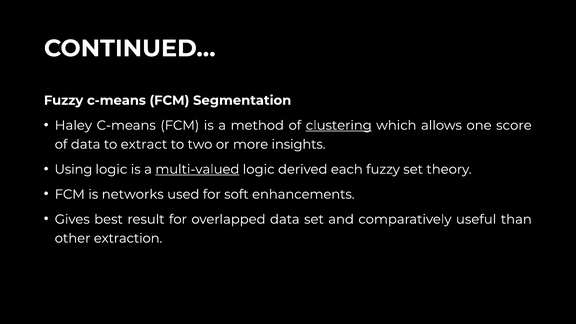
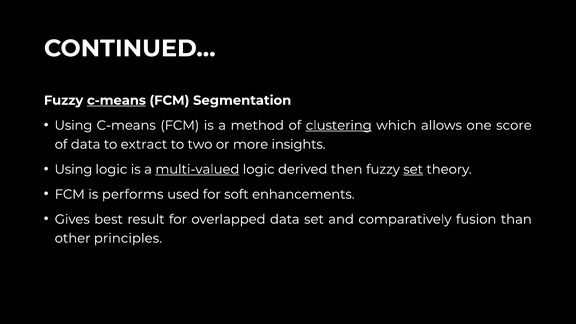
c-means at (116, 100) underline: none -> present
Haley at (73, 125): Haley -> Using
each: each -> then
set at (413, 169) underline: none -> present
networks: networks -> performs
useful: useful -> fusion
extraction: extraction -> principles
